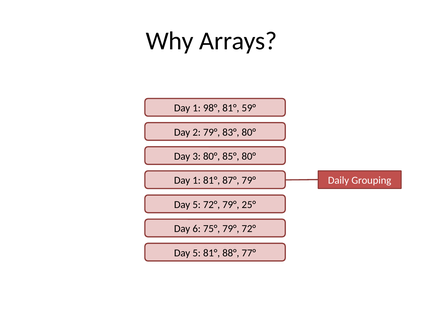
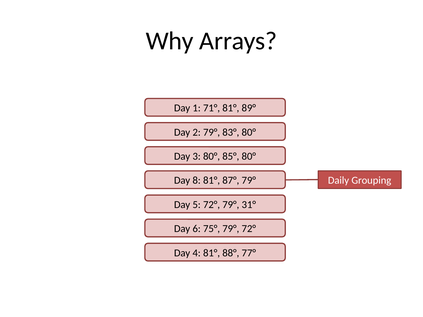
98°: 98° -> 71°
59°: 59° -> 89°
1 at (197, 181): 1 -> 8
25°: 25° -> 31°
5 at (197, 253): 5 -> 4
